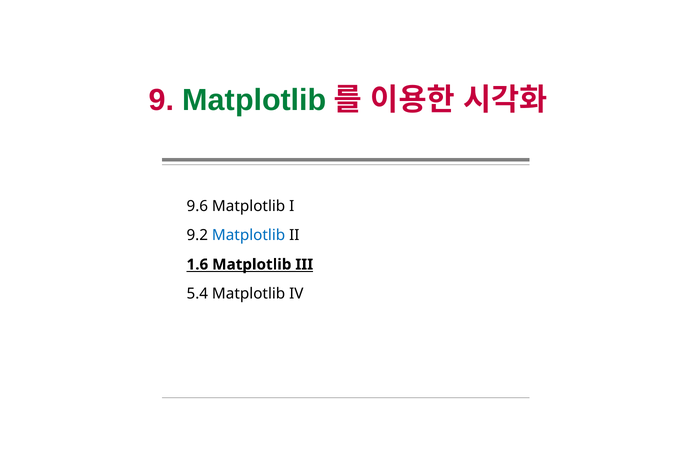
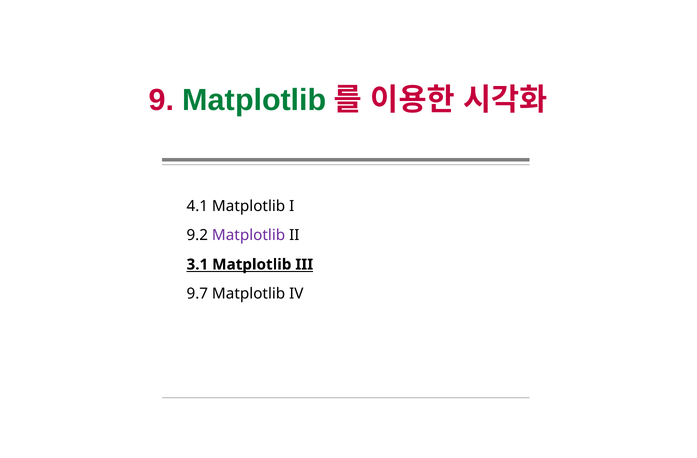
9.6: 9.6 -> 4.1
Matplotlib at (249, 235) colour: blue -> purple
1.6: 1.6 -> 3.1
5.4: 5.4 -> 9.7
